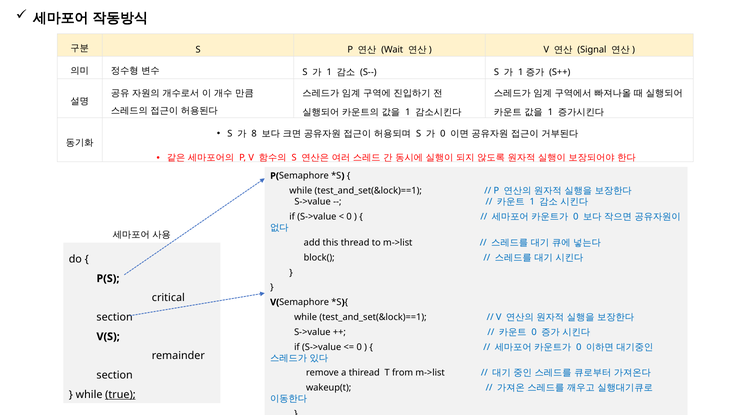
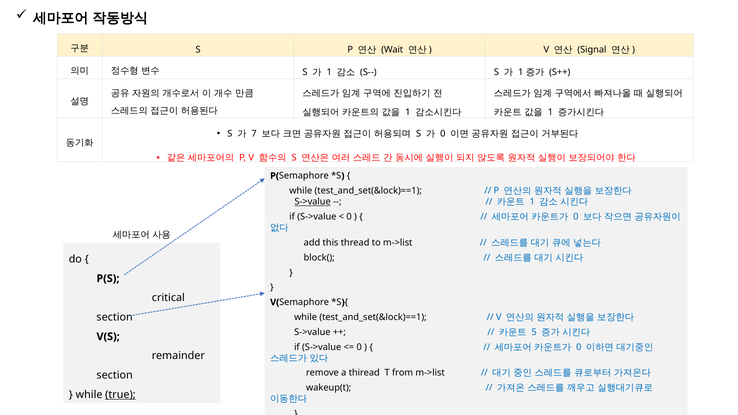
8: 8 -> 7
S->value at (313, 202) underline: none -> present
0 at (534, 332): 0 -> 5
